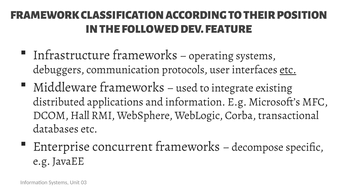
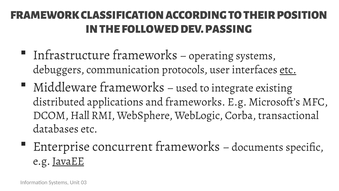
FEATURE: FEATURE -> PASSING
and information: information -> frameworks
decompose: decompose -> documents
JavaEE underline: none -> present
